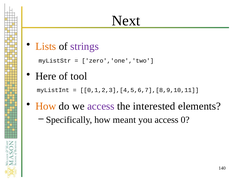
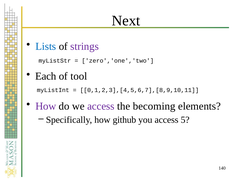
Lists colour: orange -> blue
Here: Here -> Each
How at (46, 106) colour: orange -> purple
interested: interested -> becoming
meant: meant -> github
0: 0 -> 5
